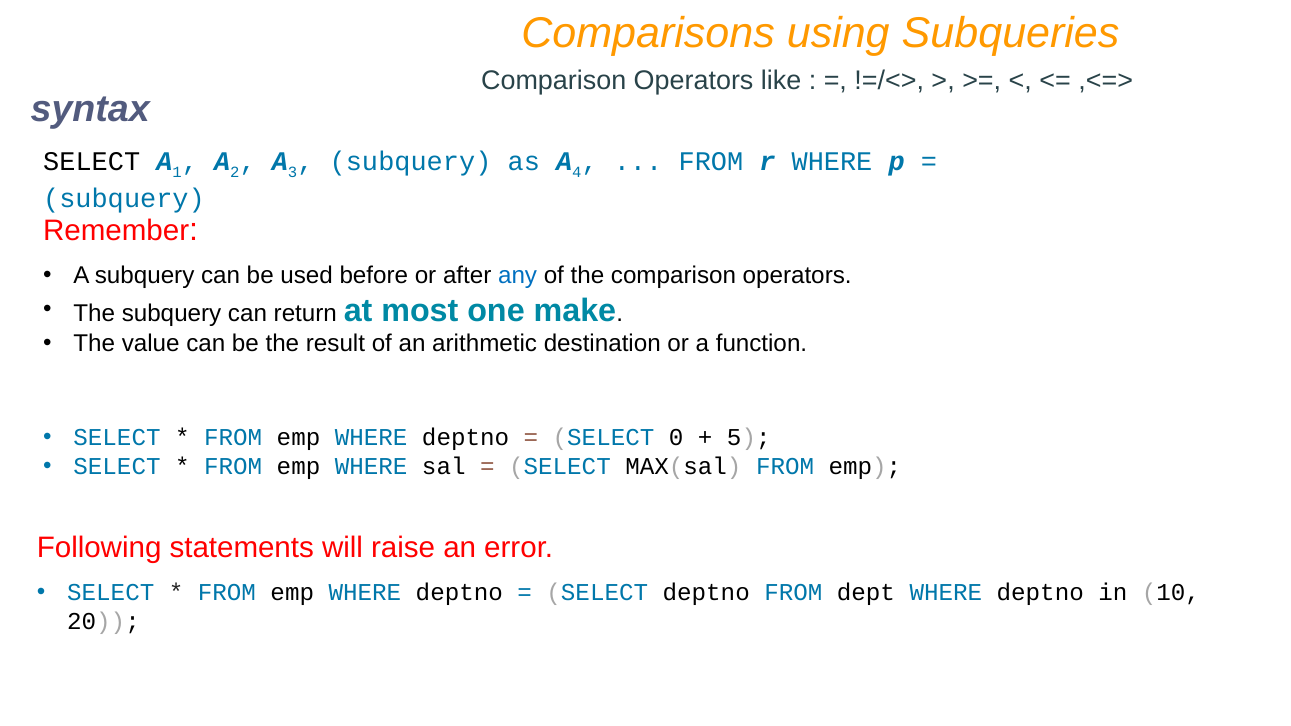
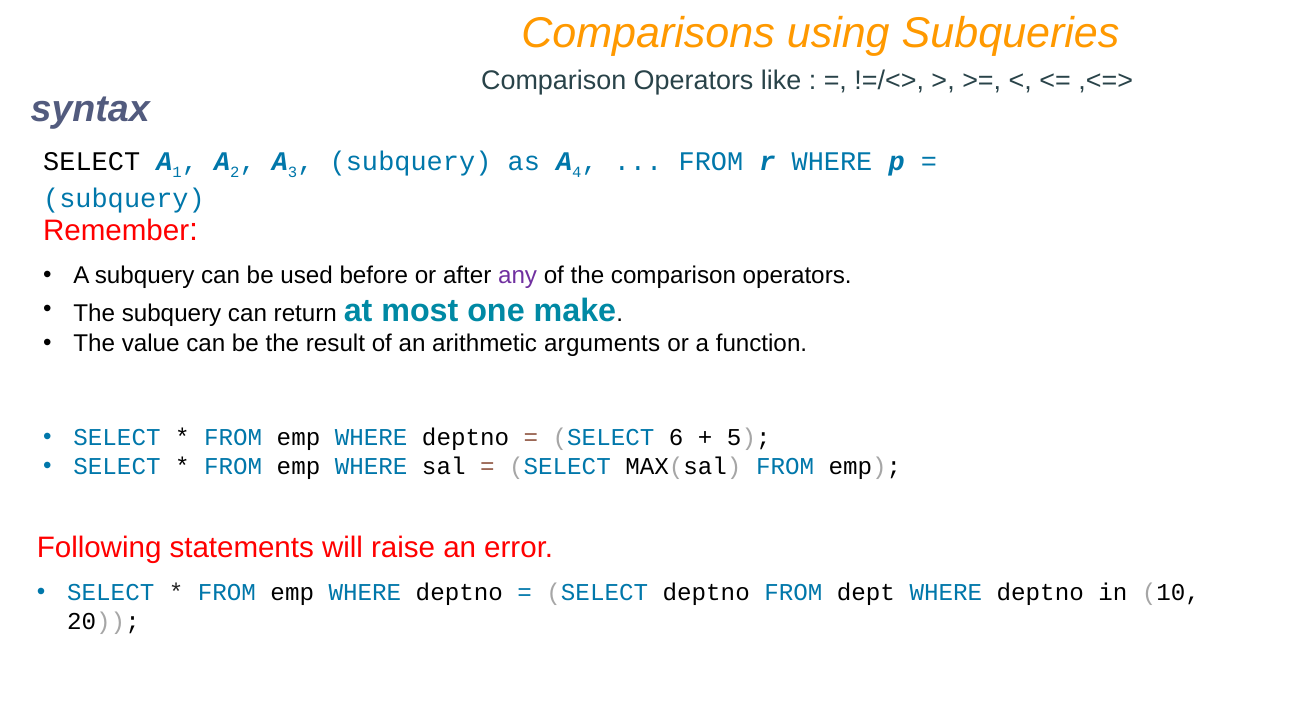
any colour: blue -> purple
destination: destination -> arguments
0: 0 -> 6
